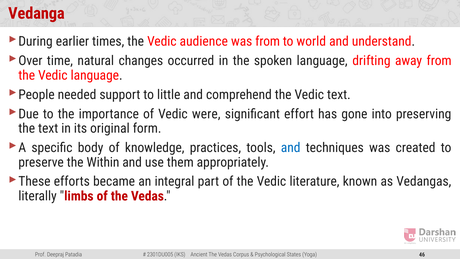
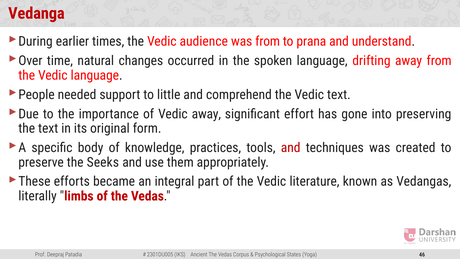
world: world -> prana
Vedic were: were -> away
and at (291, 148) colour: blue -> red
Within: Within -> Seeks
